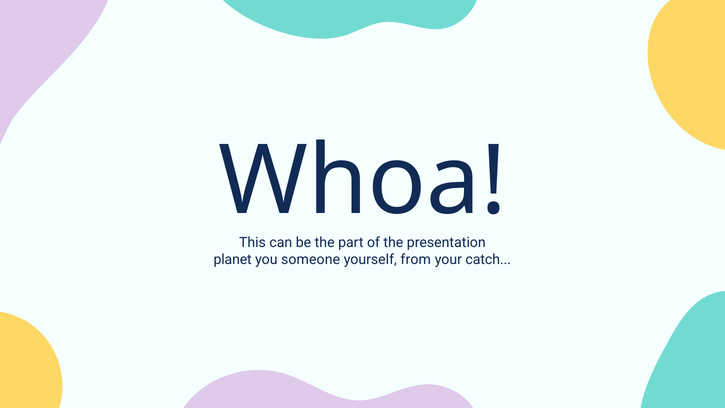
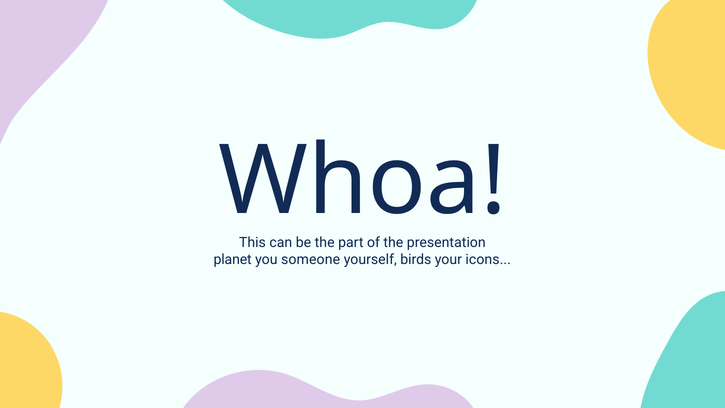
from: from -> birds
catch: catch -> icons
